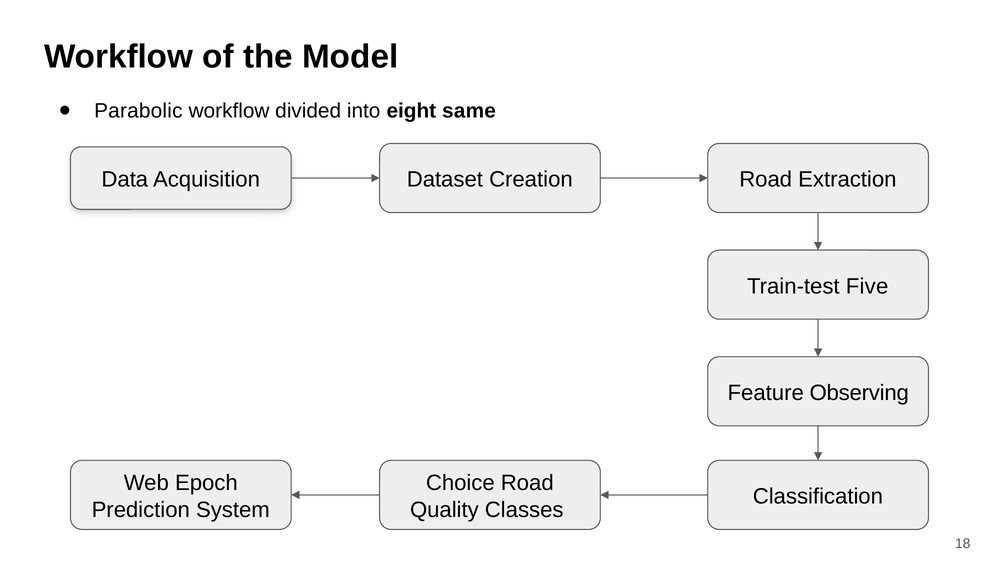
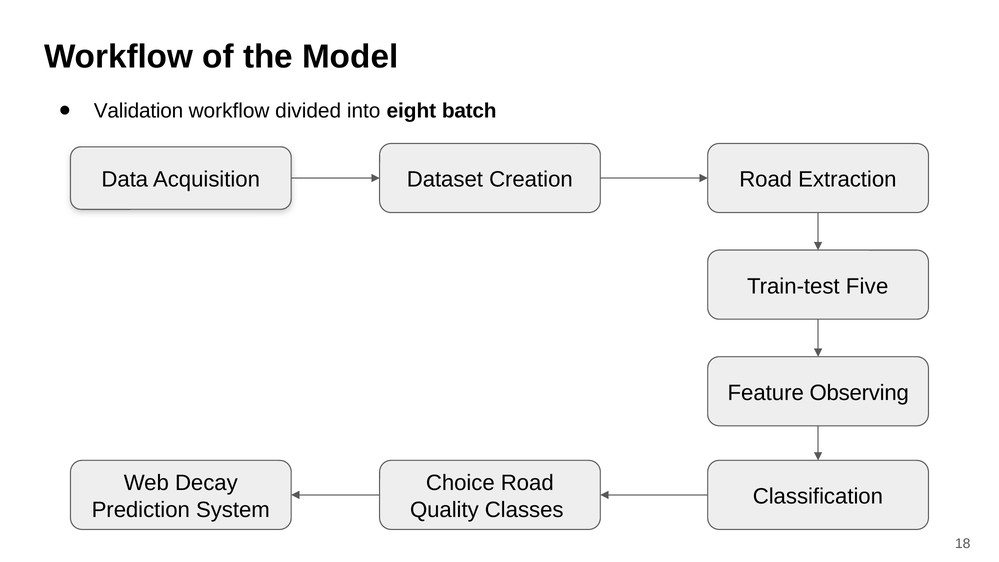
Parabolic: Parabolic -> Validation
same: same -> batch
Epoch: Epoch -> Decay
